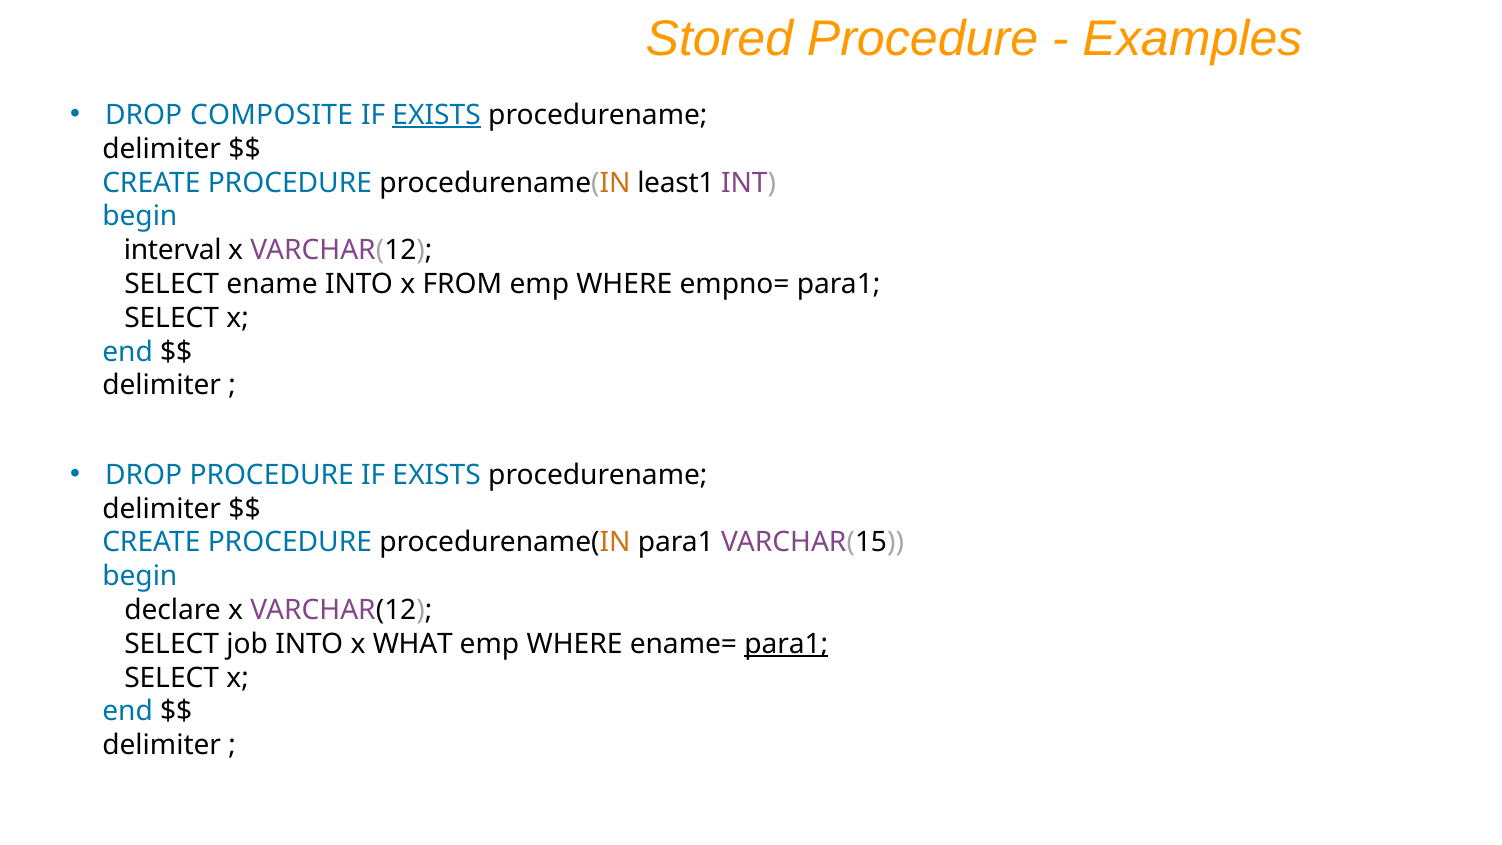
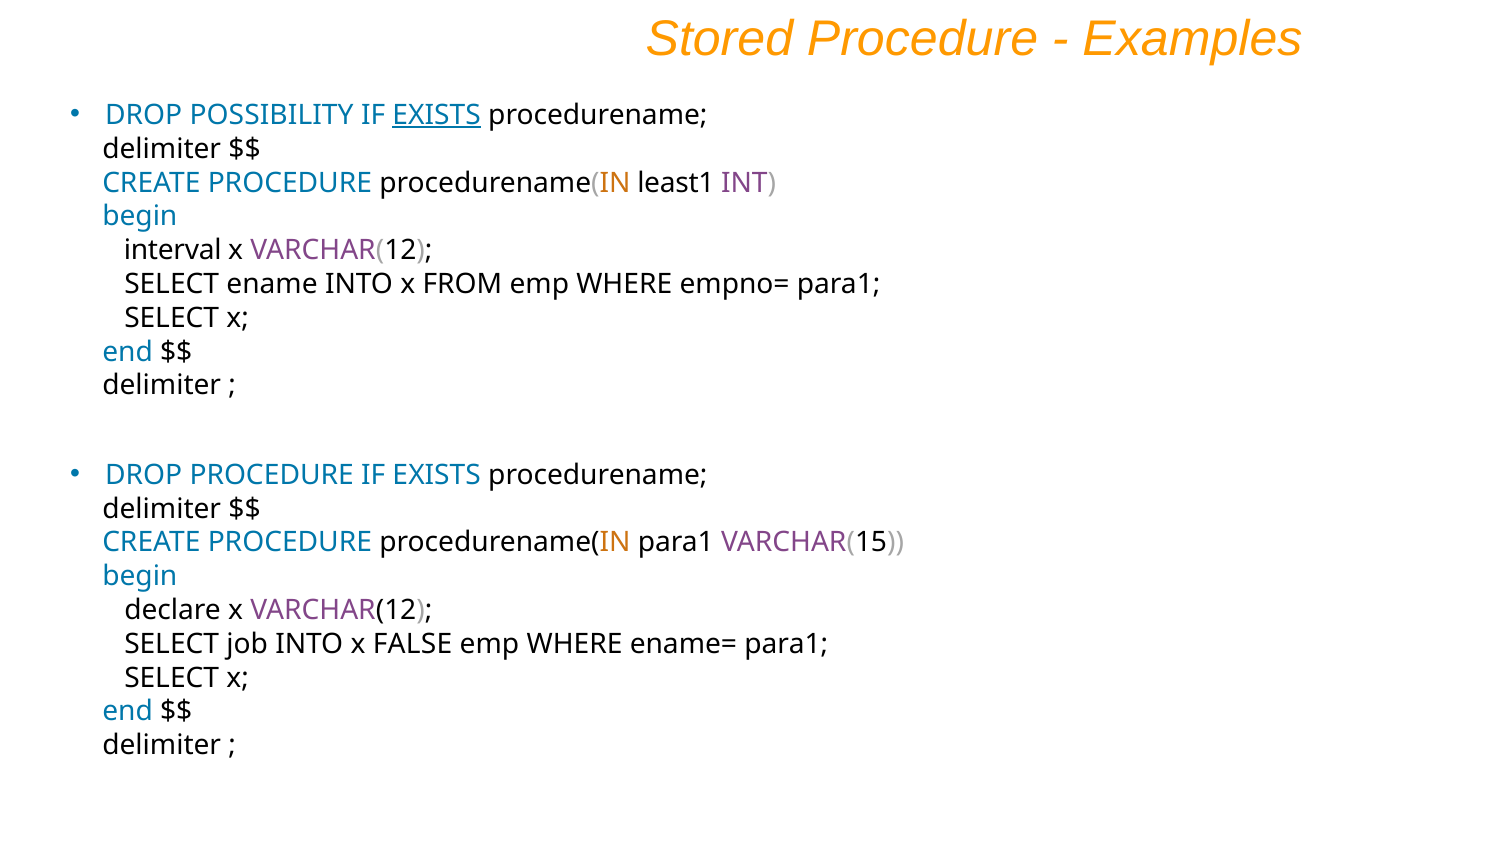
COMPOSITE: COMPOSITE -> POSSIBILITY
WHAT: WHAT -> FALSE
para1 at (786, 644) underline: present -> none
